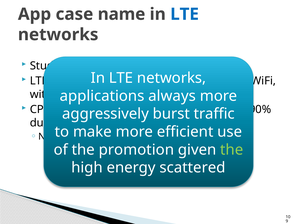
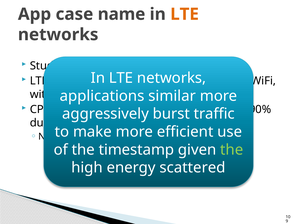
LTE at (185, 14) colour: blue -> orange
always: always -> similar
promotion: promotion -> timestamp
